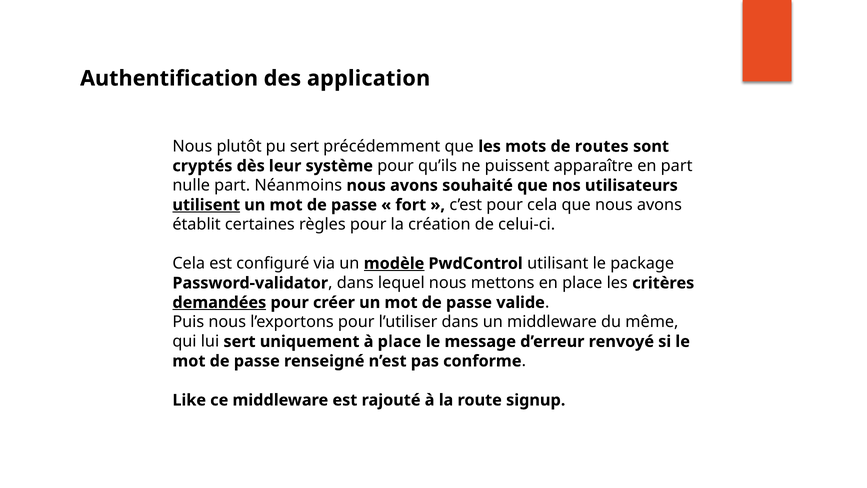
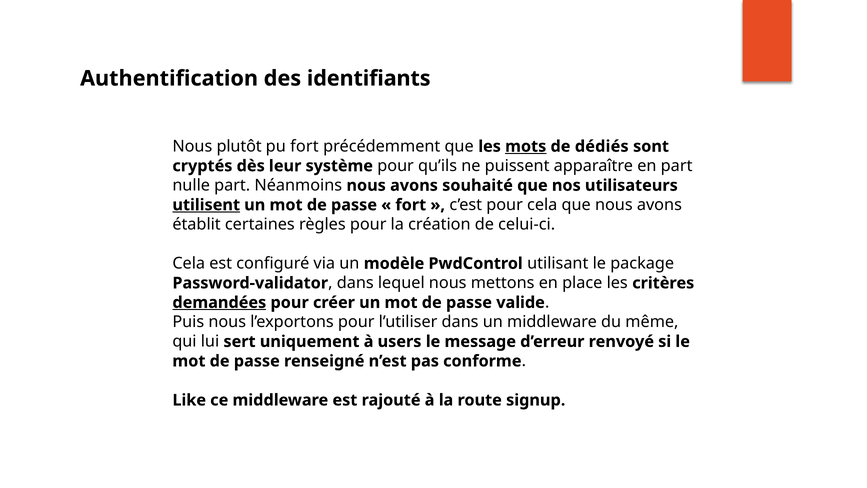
application: application -> identifiants
pu sert: sert -> fort
mots underline: none -> present
routes: routes -> dédiés
modèle underline: present -> none
à place: place -> users
